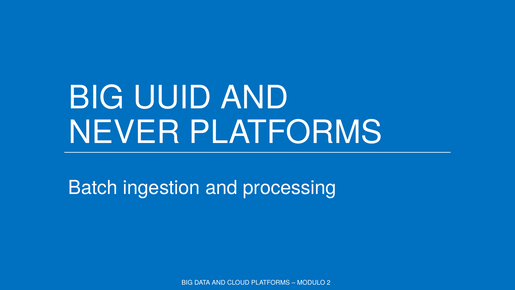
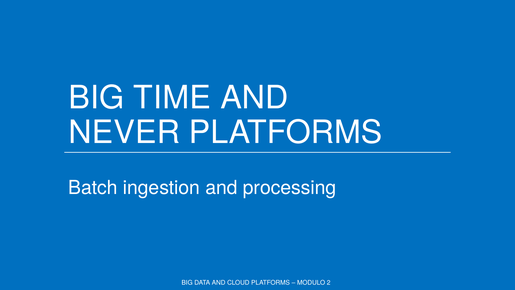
UUID: UUID -> TIME
